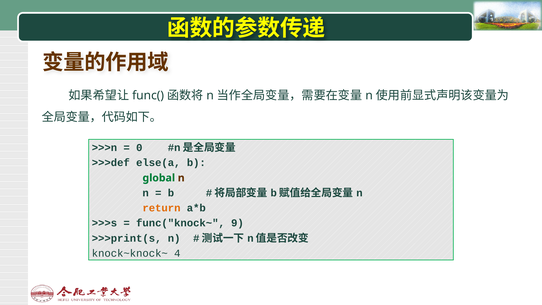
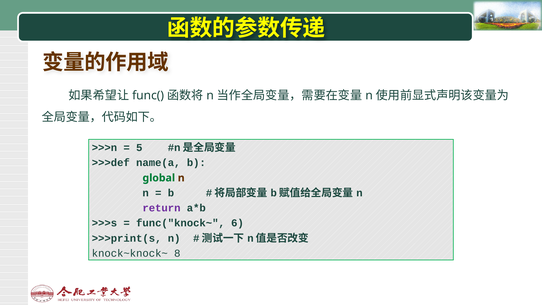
0: 0 -> 5
else(a: else(a -> name(a
return colour: orange -> purple
9: 9 -> 6
4: 4 -> 8
